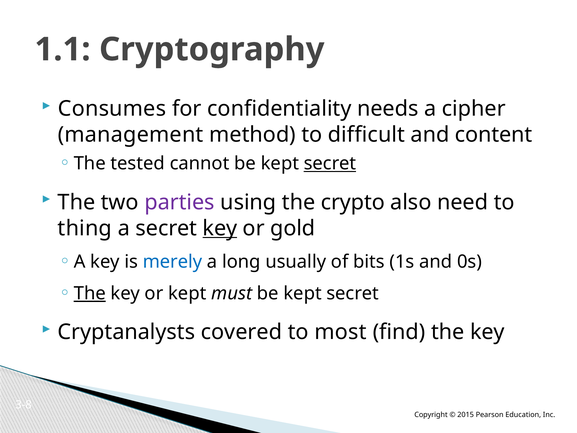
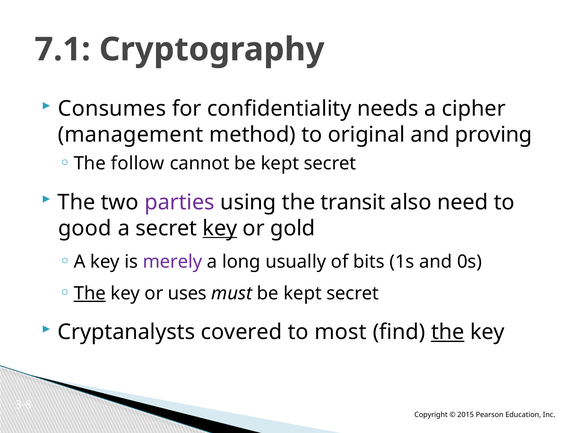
1.1: 1.1 -> 7.1
difficult: difficult -> original
content: content -> proving
tested: tested -> follow
secret at (330, 163) underline: present -> none
crypto: crypto -> transit
thing: thing -> good
merely colour: blue -> purple
or kept: kept -> uses
the at (448, 332) underline: none -> present
